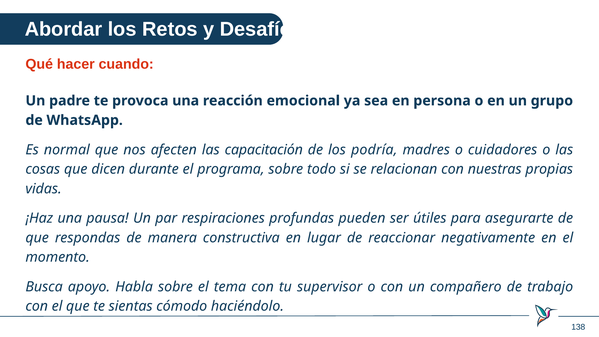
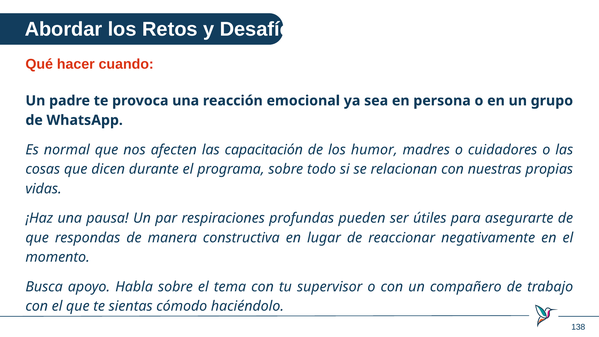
podría: podría -> humor
